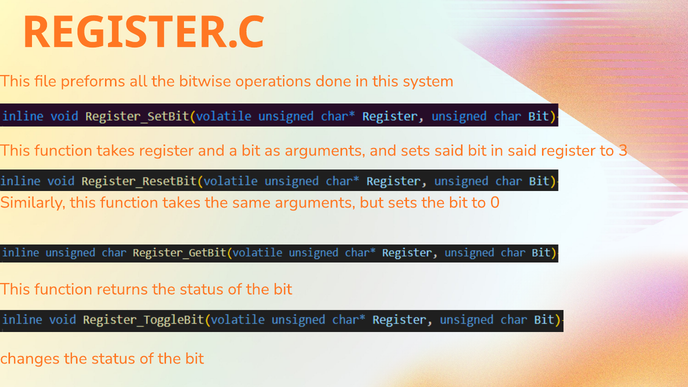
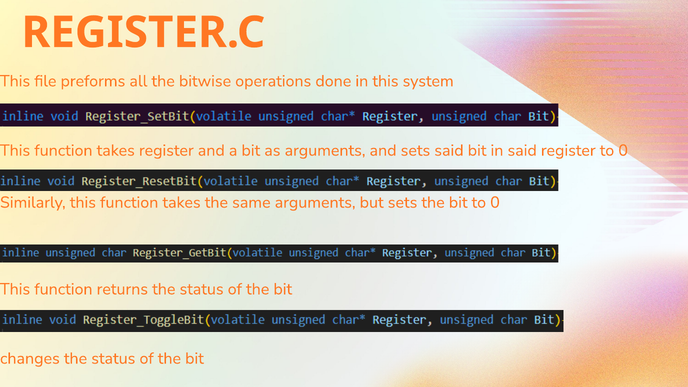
register to 3: 3 -> 0
